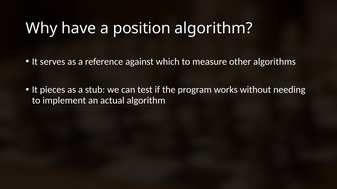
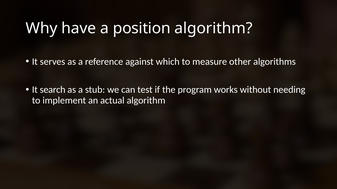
pieces: pieces -> search
